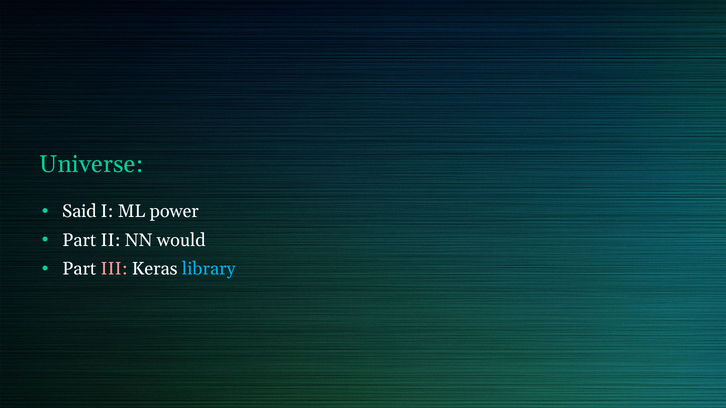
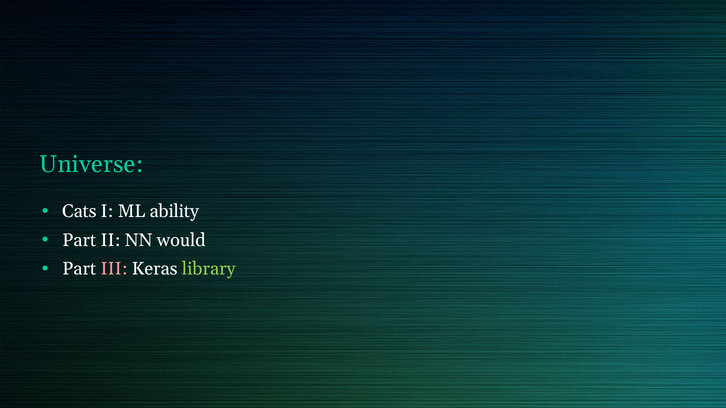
Said: Said -> Cats
power: power -> ability
library colour: light blue -> light green
